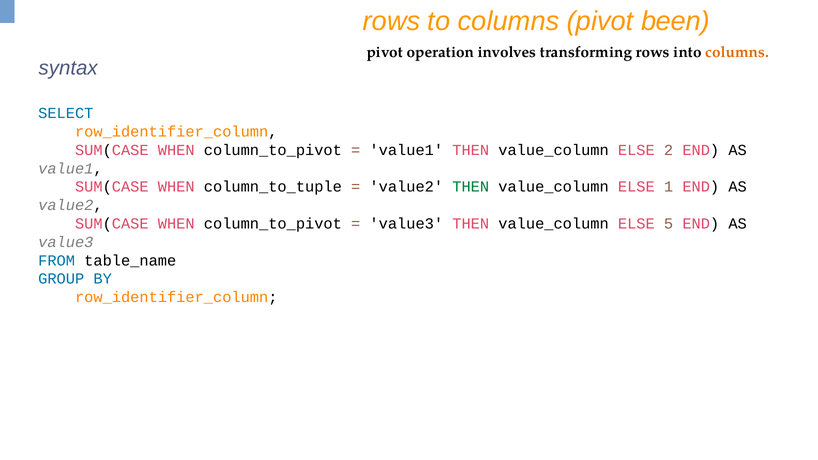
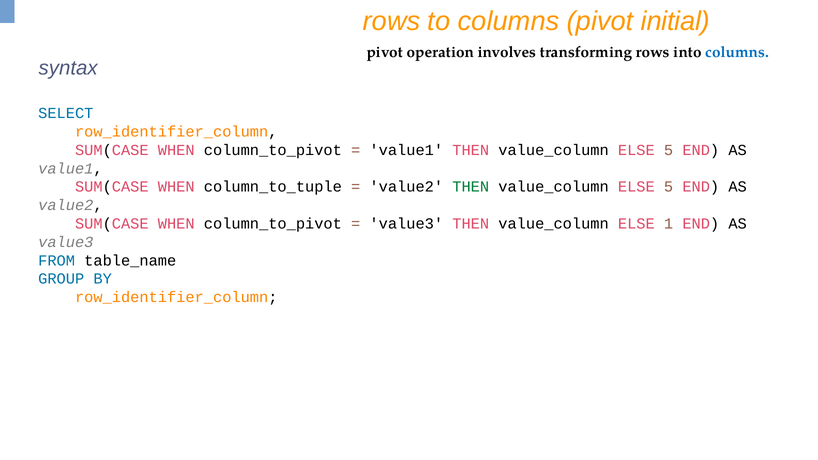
been: been -> initial
columns at (737, 52) colour: orange -> blue
2 at (669, 150): 2 -> 5
1 at (669, 187): 1 -> 5
5: 5 -> 1
